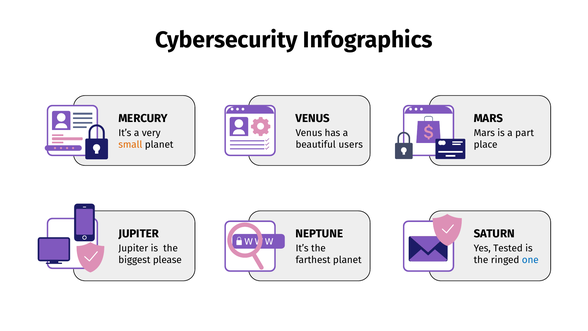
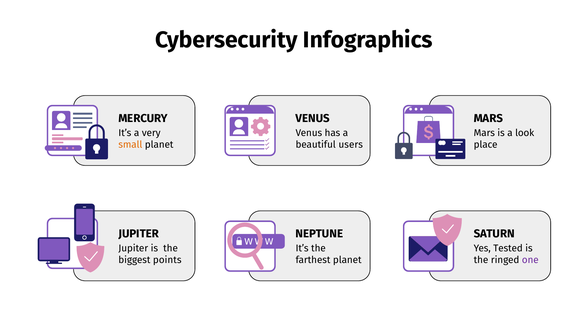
part: part -> look
please: please -> points
one colour: blue -> purple
